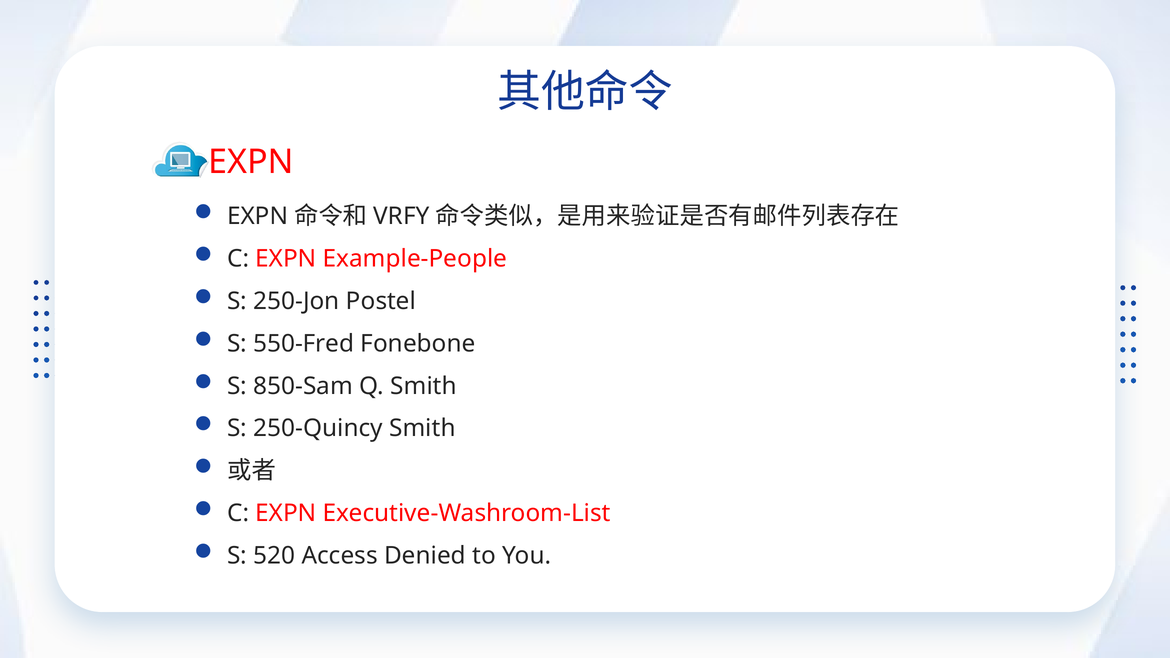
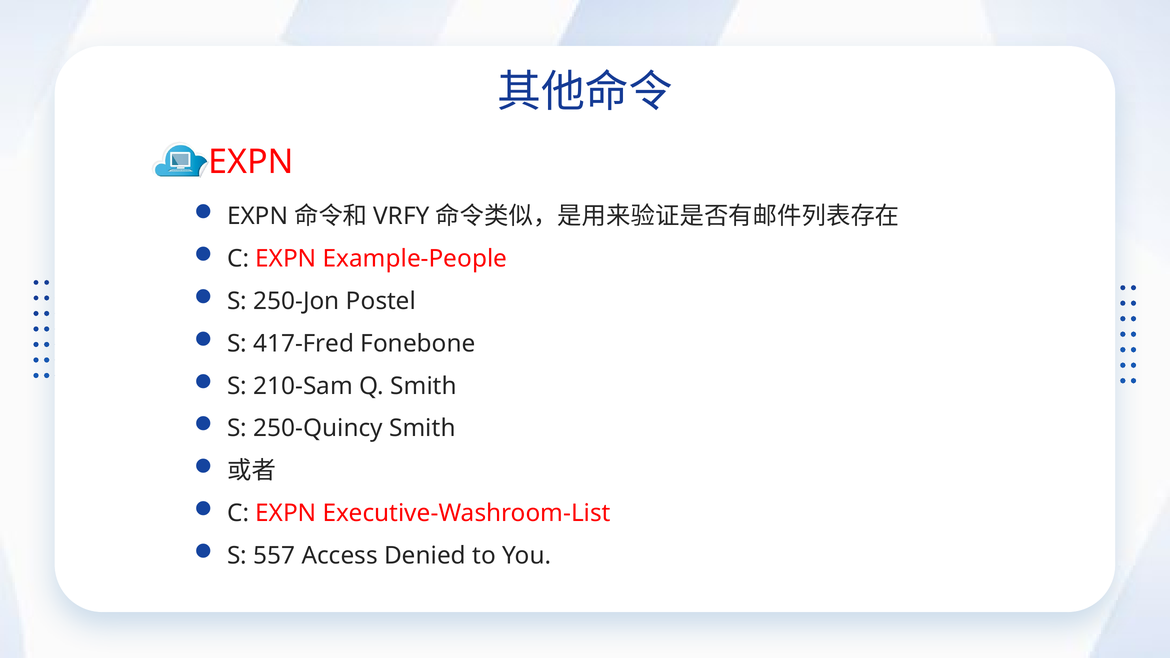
550-Fred: 550-Fred -> 417-Fred
850-Sam: 850-Sam -> 210-Sam
520: 520 -> 557
